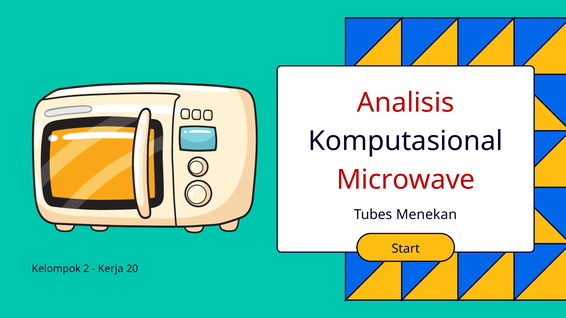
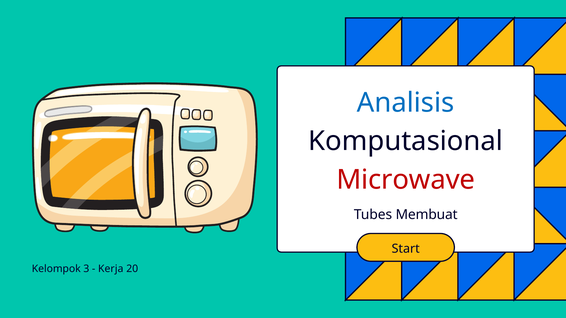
Analisis colour: red -> blue
Menekan: Menekan -> Membuat
2: 2 -> 3
